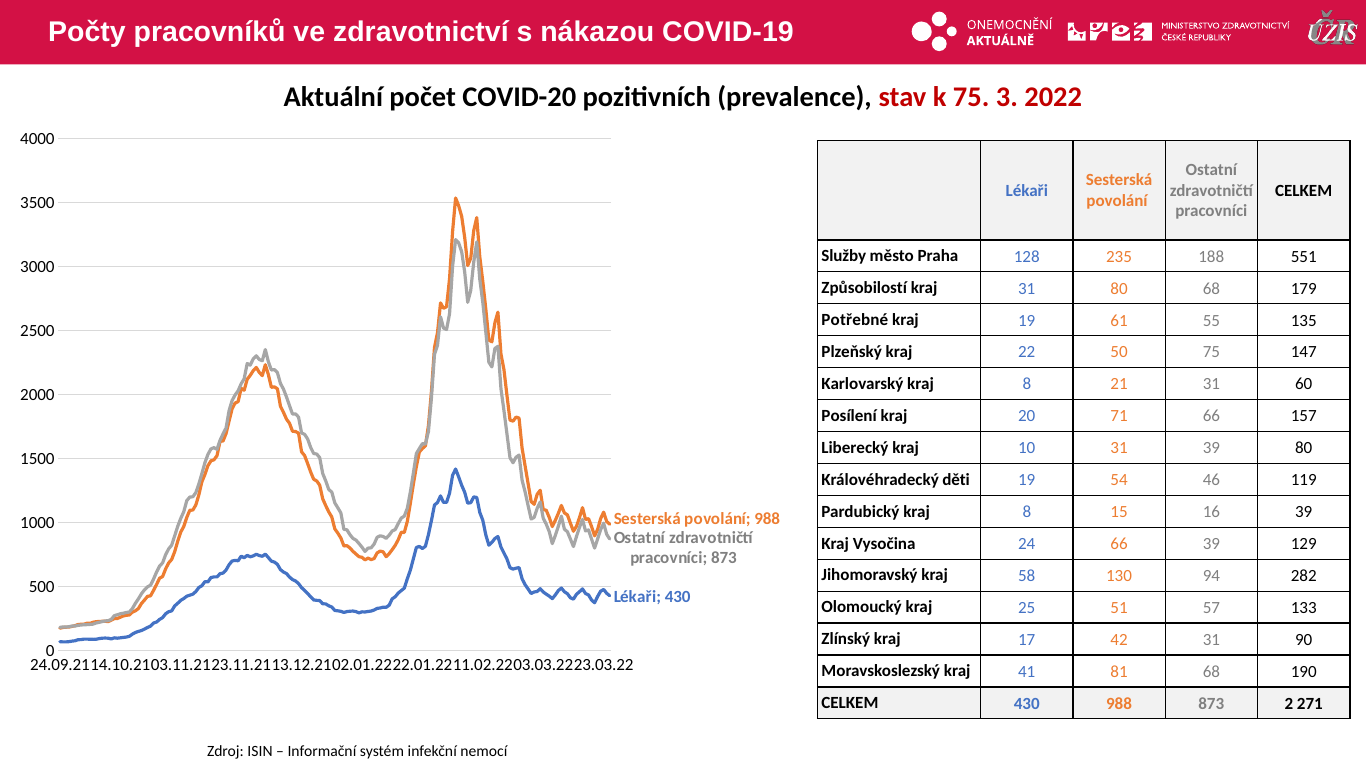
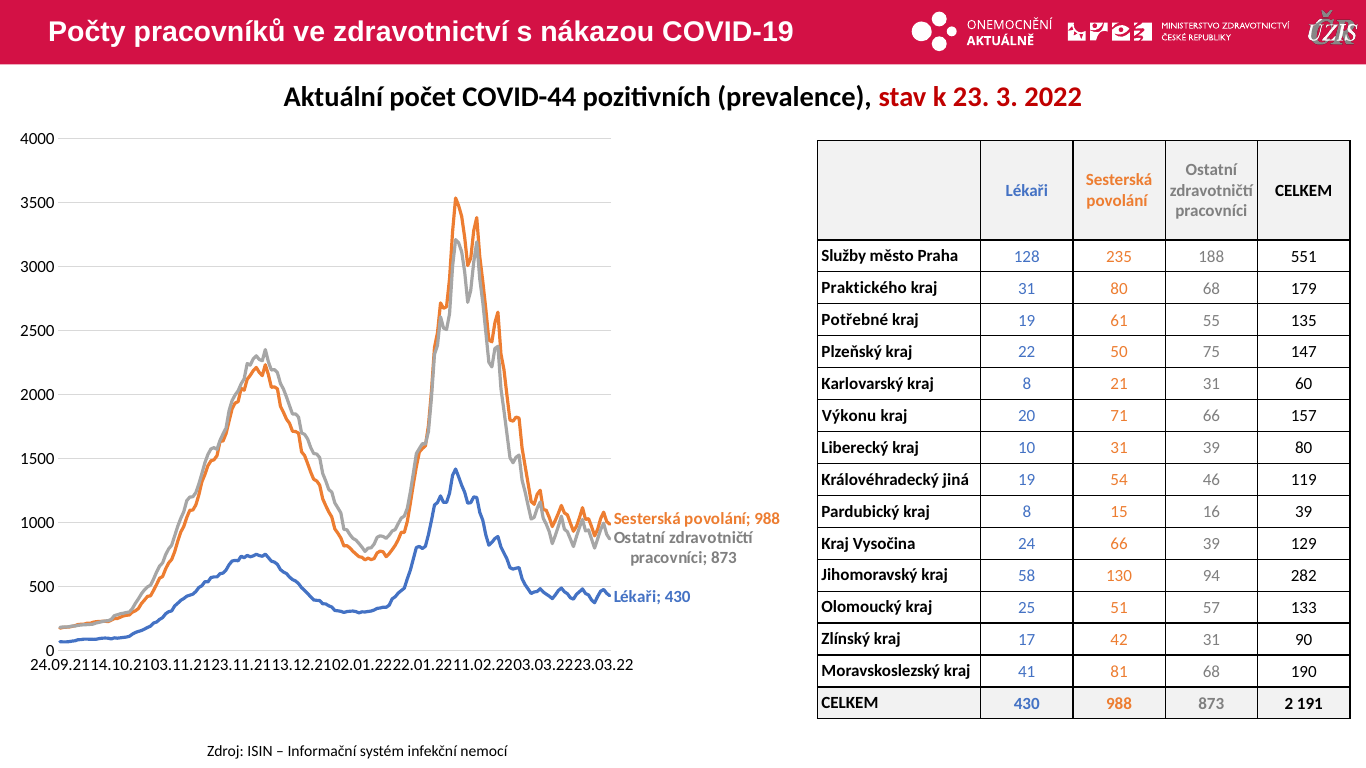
COVID-20: COVID-20 -> COVID-44
k 75: 75 -> 23
Způsobilostí: Způsobilostí -> Praktického
Posílení: Posílení -> Výkonu
děti: děti -> jiná
271: 271 -> 191
